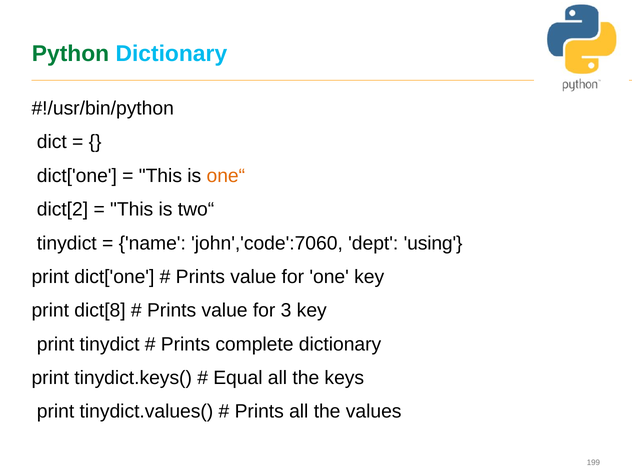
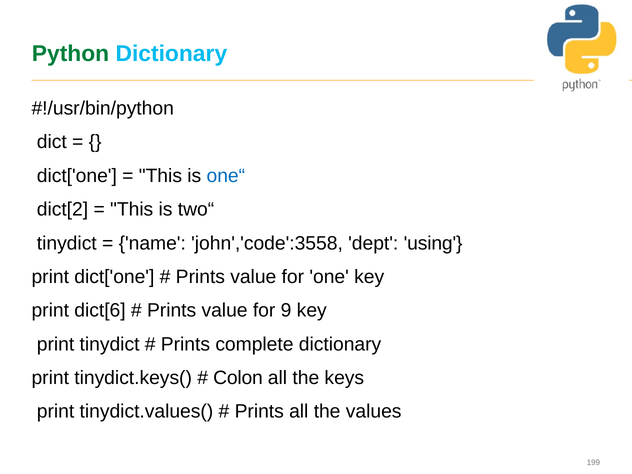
one“ colour: orange -> blue
john','code':7060: john','code':7060 -> john','code':3558
dict[8: dict[8 -> dict[6
3: 3 -> 9
Equal: Equal -> Colon
